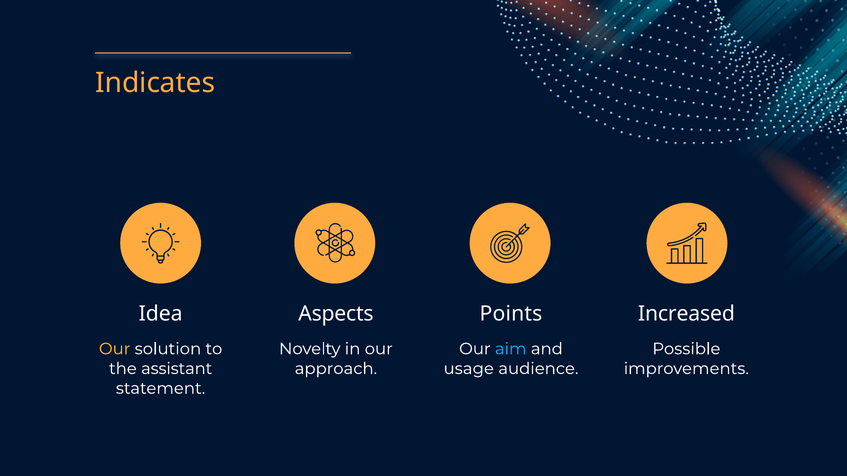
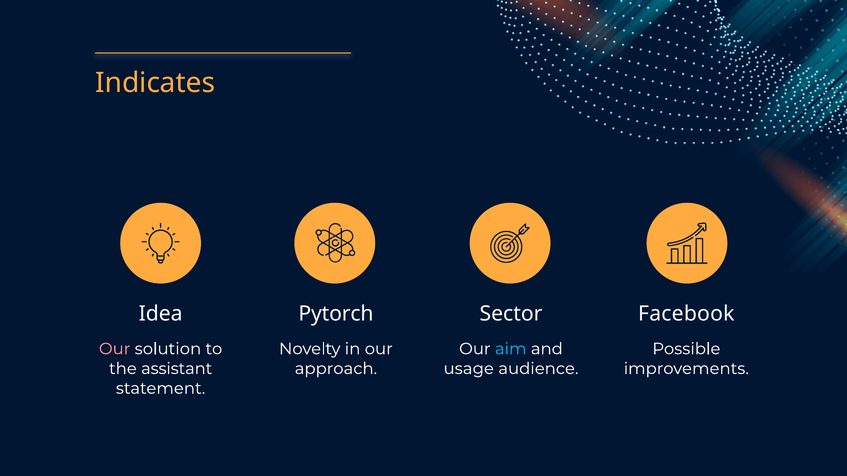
Aspects: Aspects -> Pytorch
Points: Points -> Sector
Increased: Increased -> Facebook
Our at (115, 349) colour: yellow -> pink
